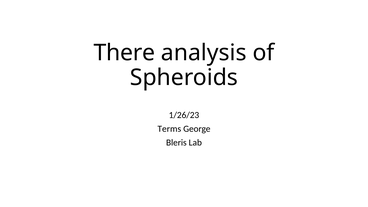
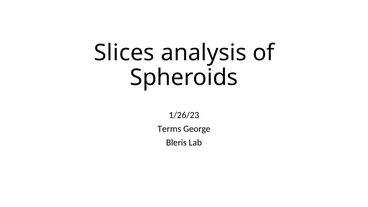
There: There -> Slices
